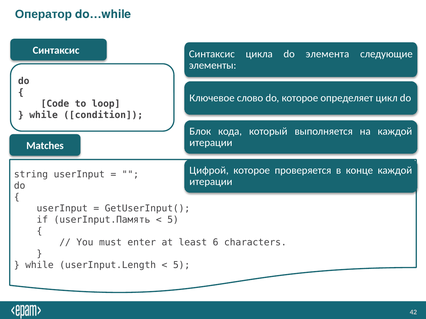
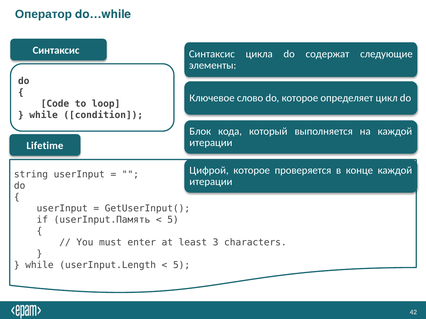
элемента: элемента -> содержат
Matches: Matches -> Lifetime
6: 6 -> 3
